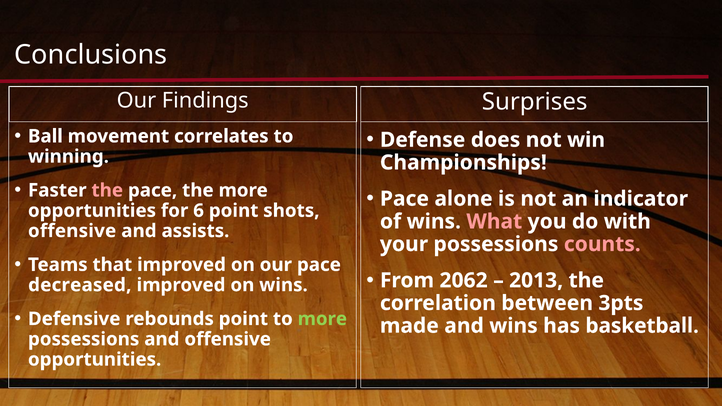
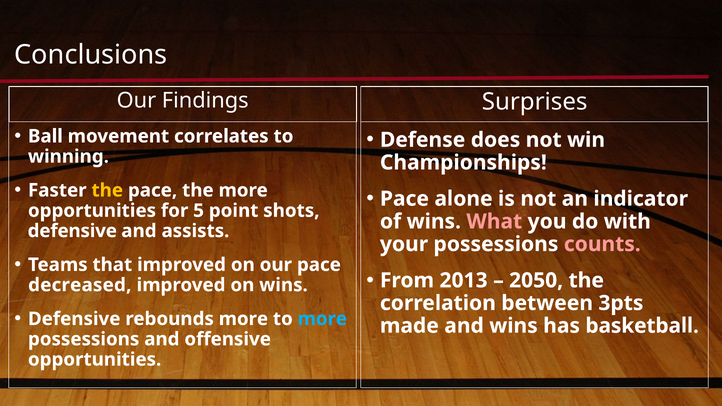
the at (107, 190) colour: pink -> yellow
6: 6 -> 5
offensive at (72, 231): offensive -> defensive
2062: 2062 -> 2013
2013: 2013 -> 2050
rebounds point: point -> more
more at (322, 319) colour: light green -> light blue
